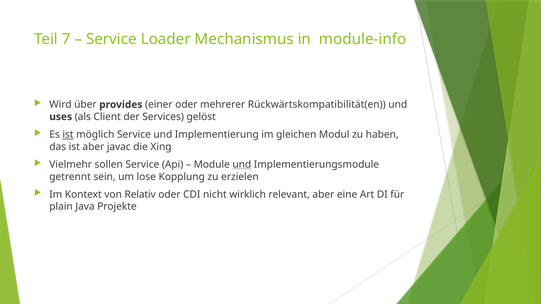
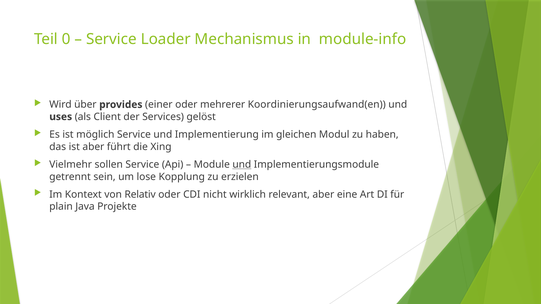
7: 7 -> 0
Rückwärtskompatibilität(en: Rückwärtskompatibilität(en -> Koordinierungsaufwand(en
ist at (68, 135) underline: present -> none
javac: javac -> führt
